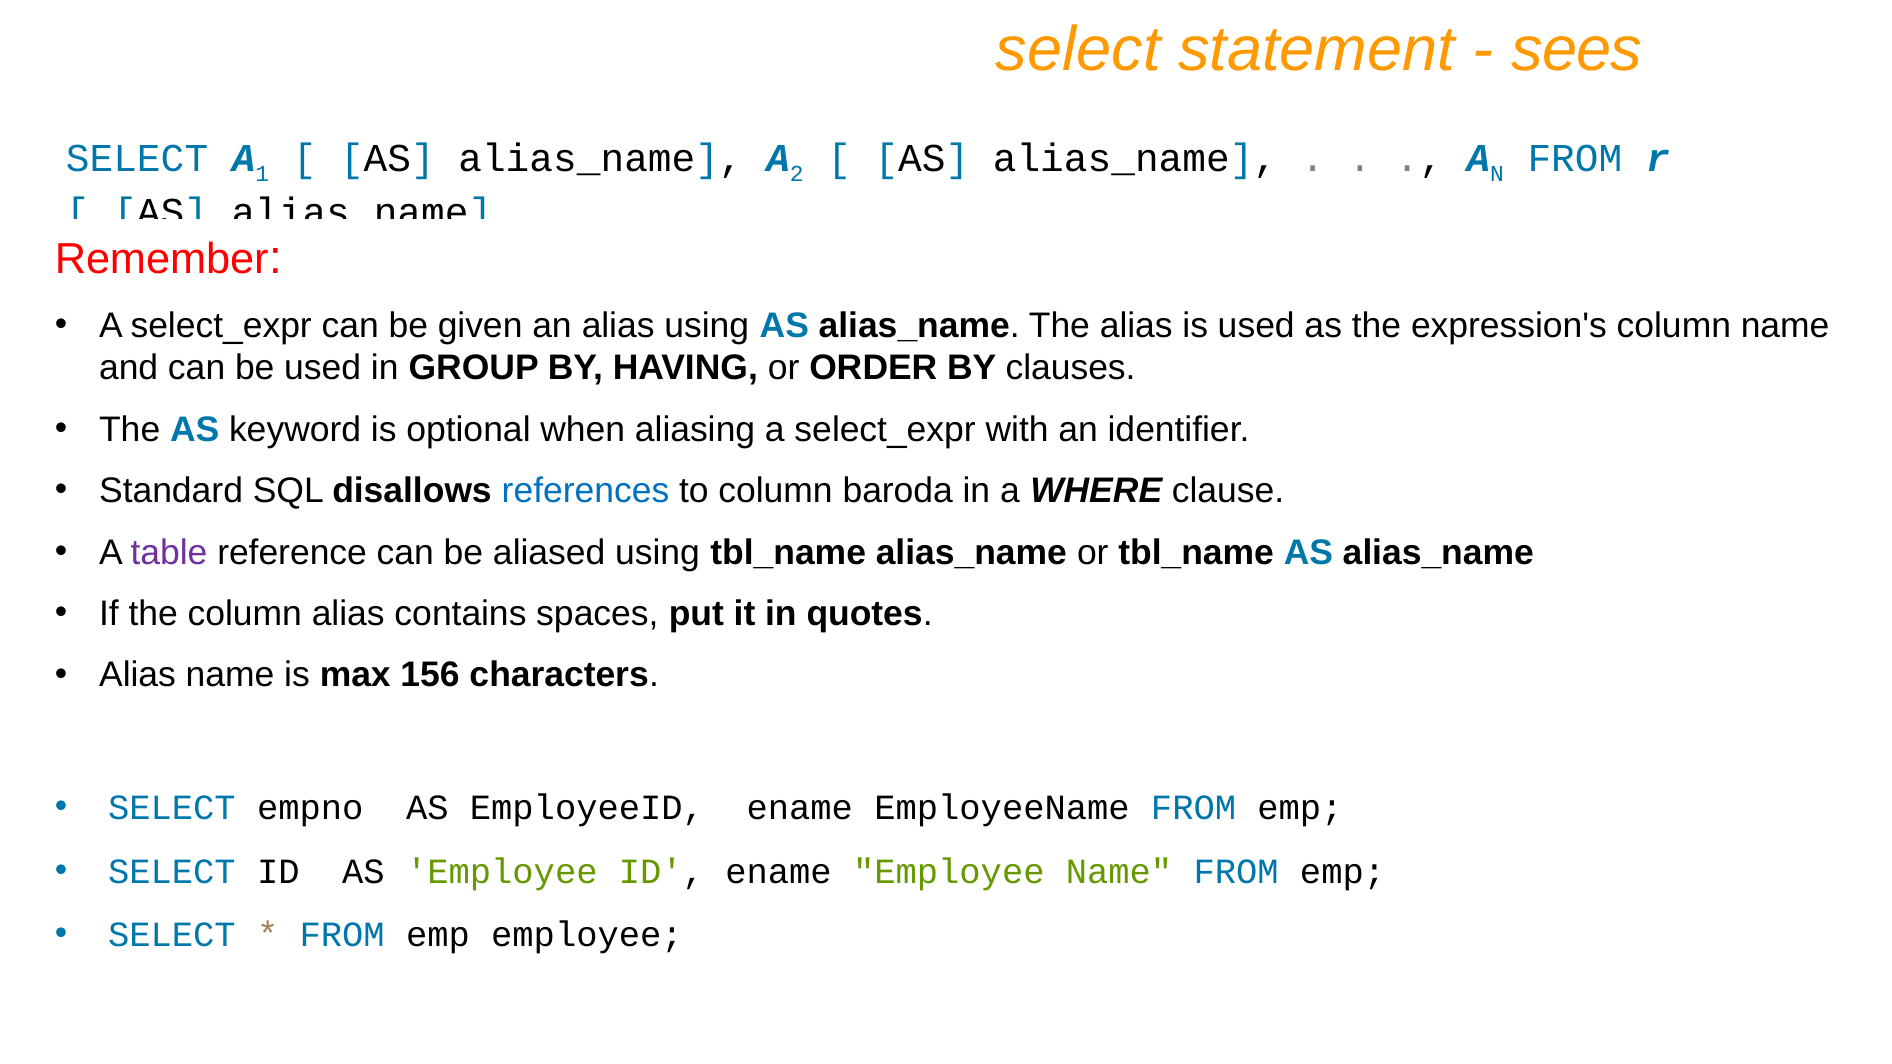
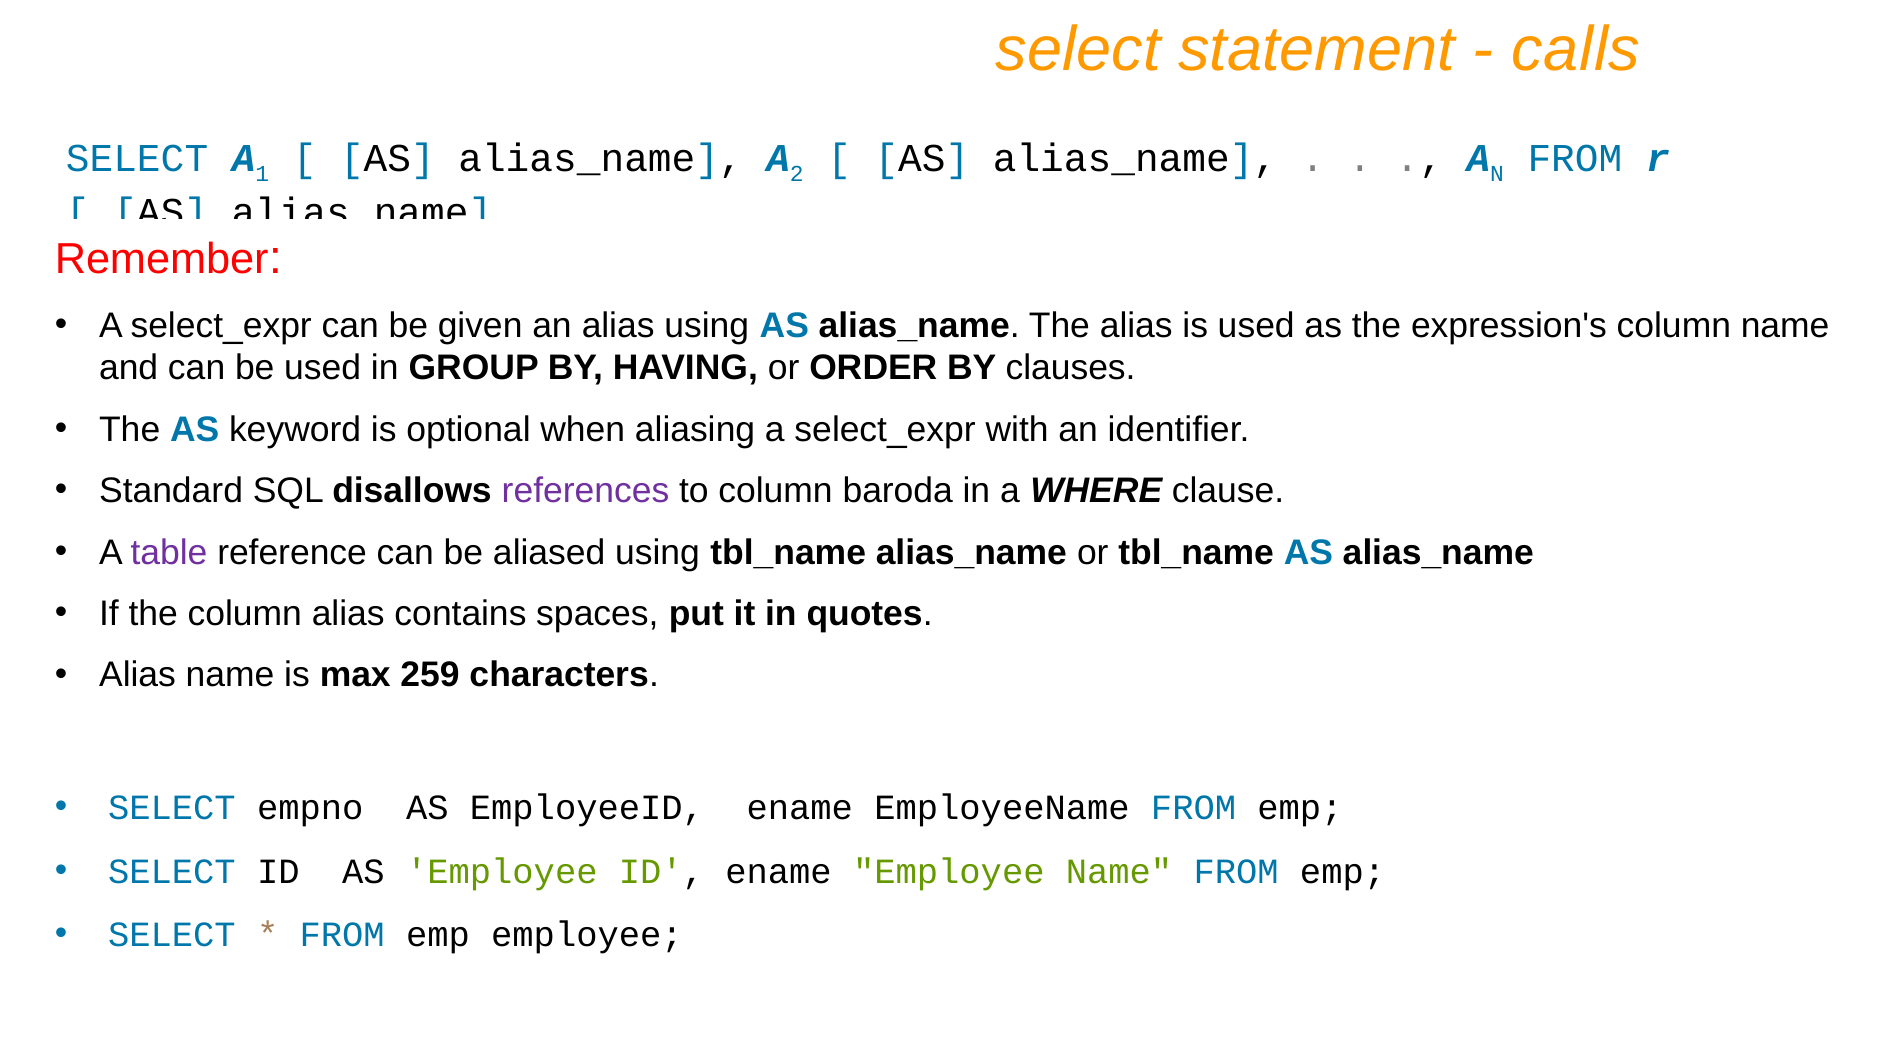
sees: sees -> calls
references colour: blue -> purple
156: 156 -> 259
